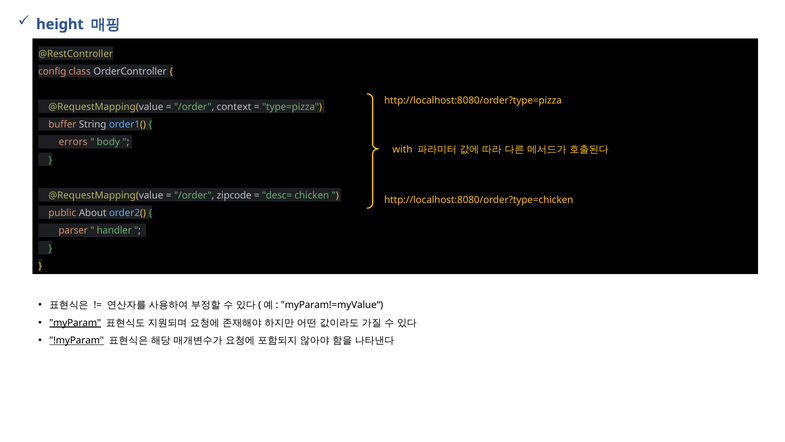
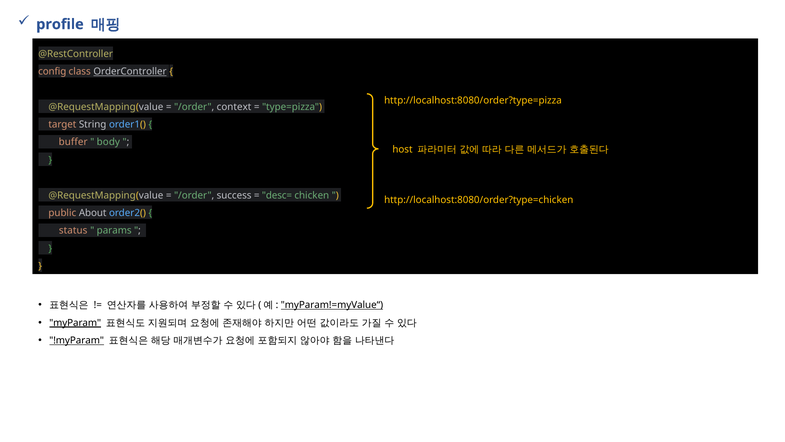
height: height -> profile
OrderController underline: none -> present
buffer: buffer -> target
errors: errors -> buffer
with: with -> host
zipcode: zipcode -> success
parser: parser -> status
handler: handler -> params
myParam!=myValue“ underline: none -> present
